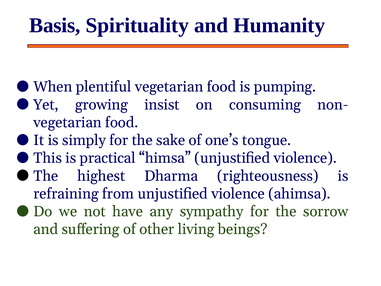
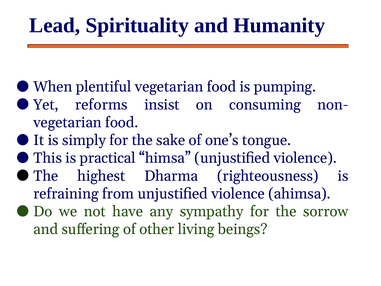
Basis: Basis -> Lead
growing: growing -> reforms
